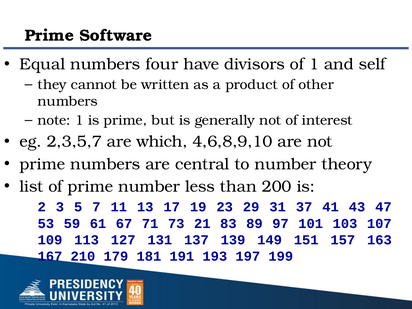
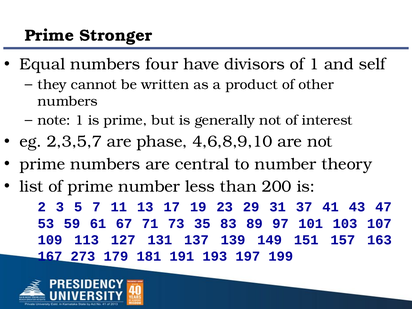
Software: Software -> Stronger
which: which -> phase
21: 21 -> 35
210: 210 -> 273
